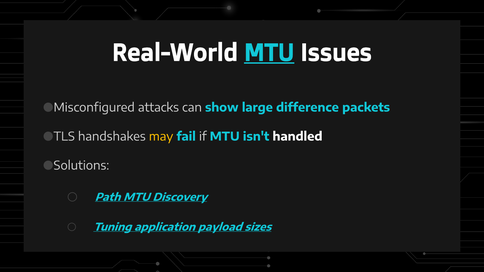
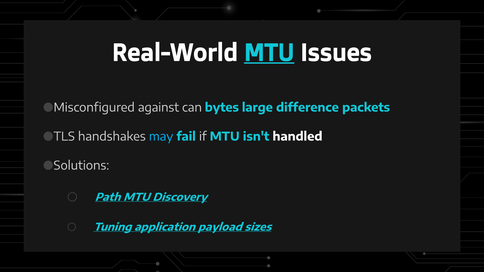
attacks: attacks -> against
show: show -> bytes
may colour: yellow -> light blue
